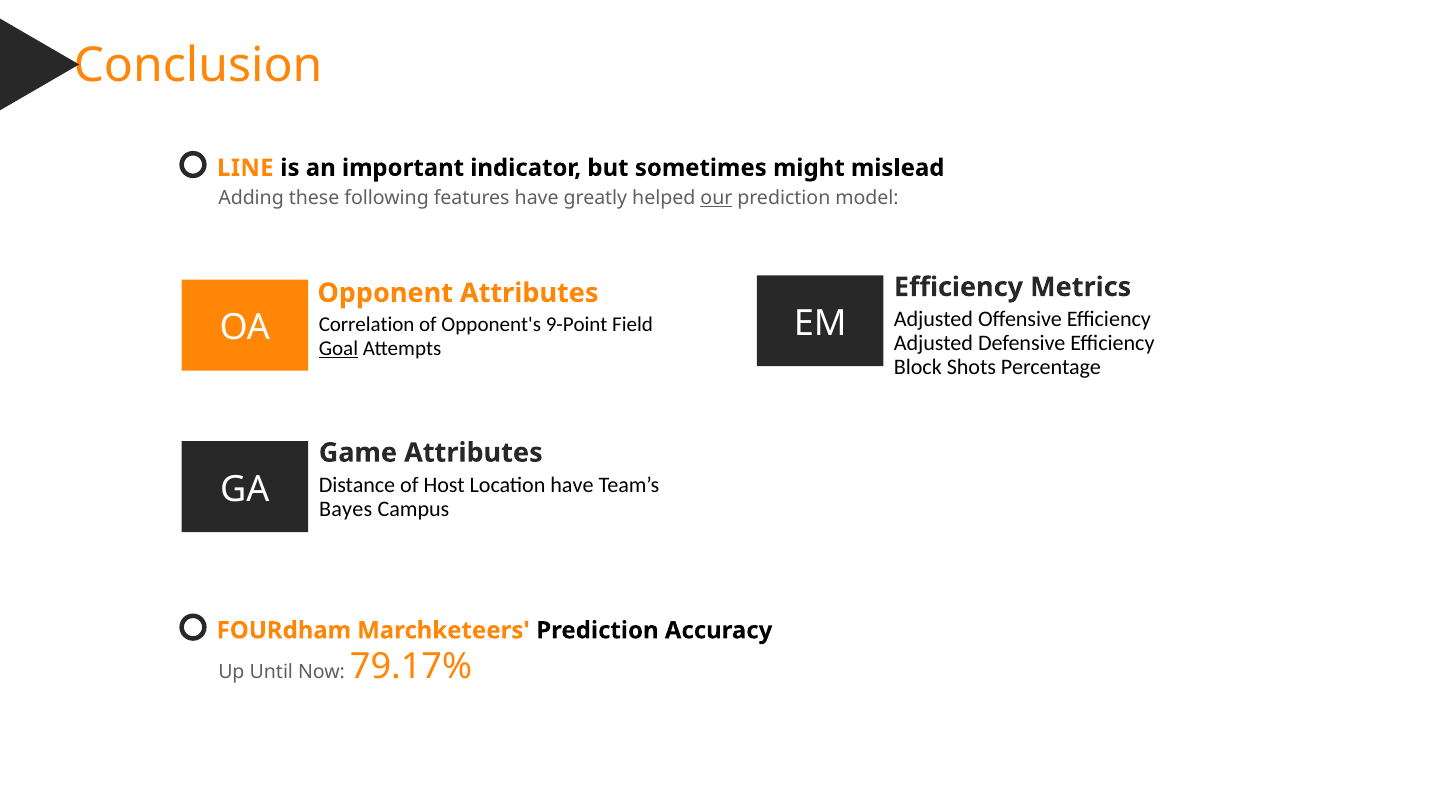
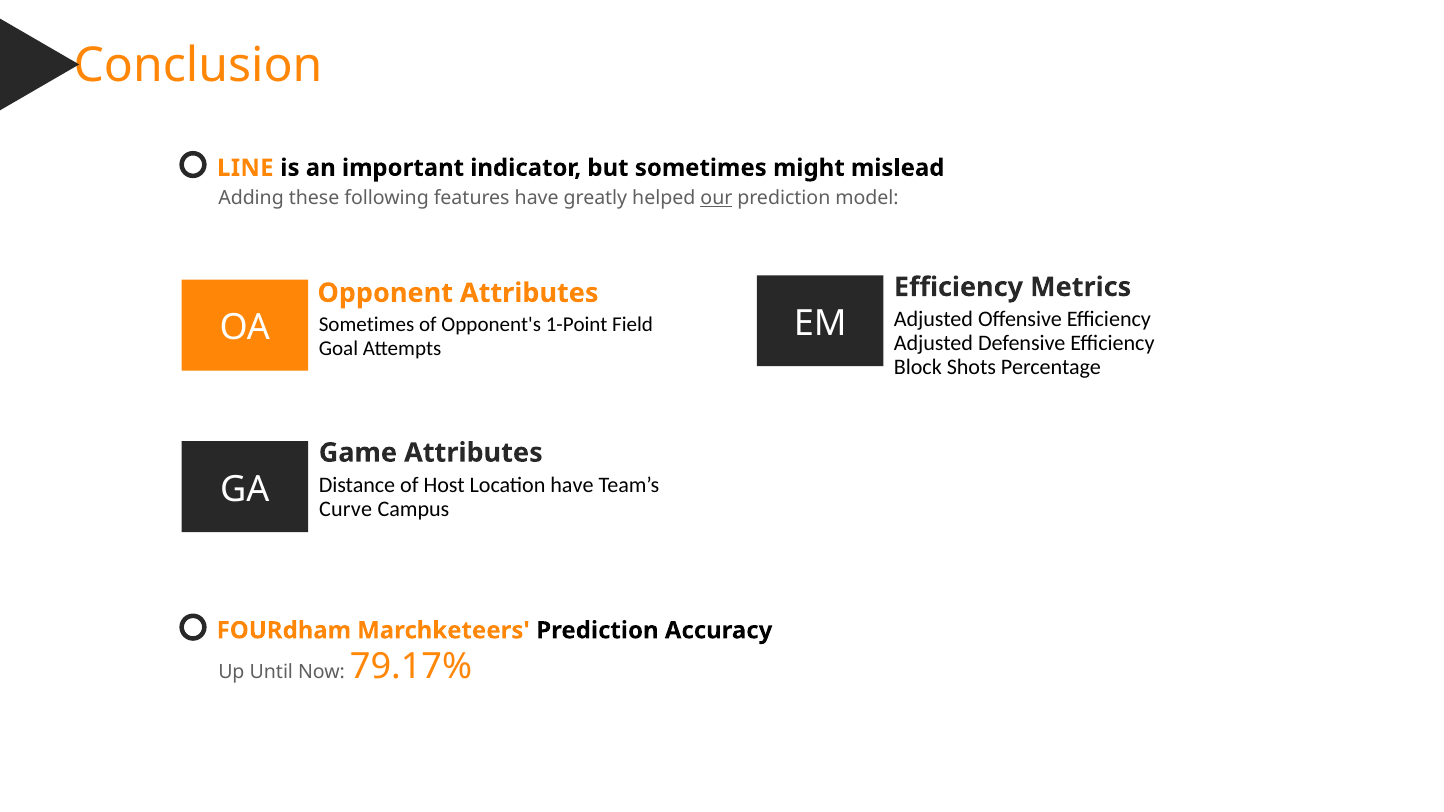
Correlation at (367, 324): Correlation -> Sometimes
9-Point: 9-Point -> 1-Point
Goal underline: present -> none
Bayes: Bayes -> Curve
